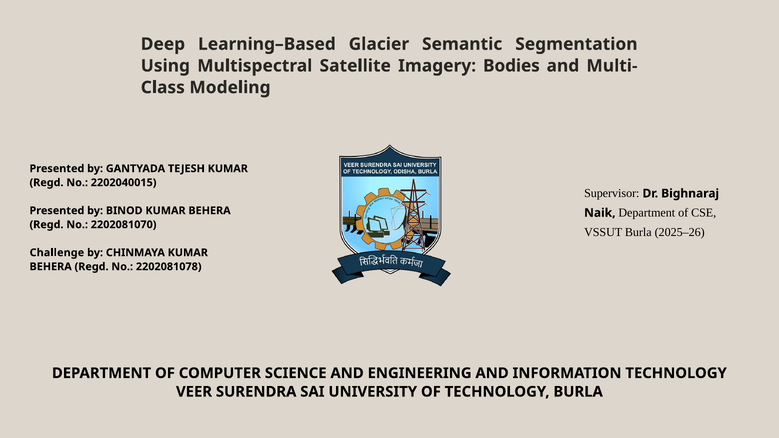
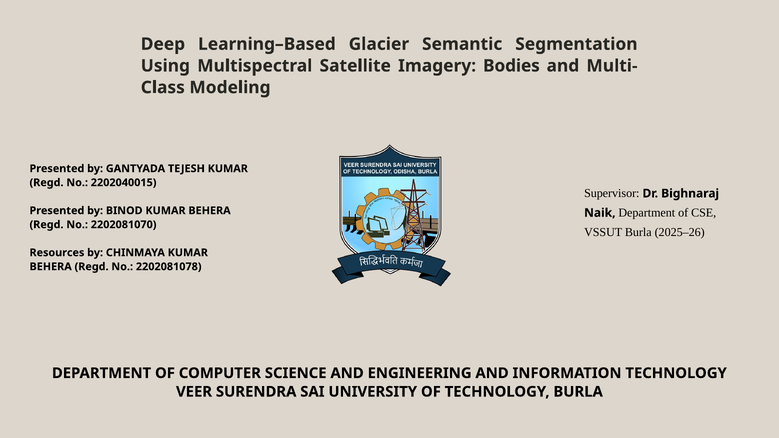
Challenge: Challenge -> Resources
